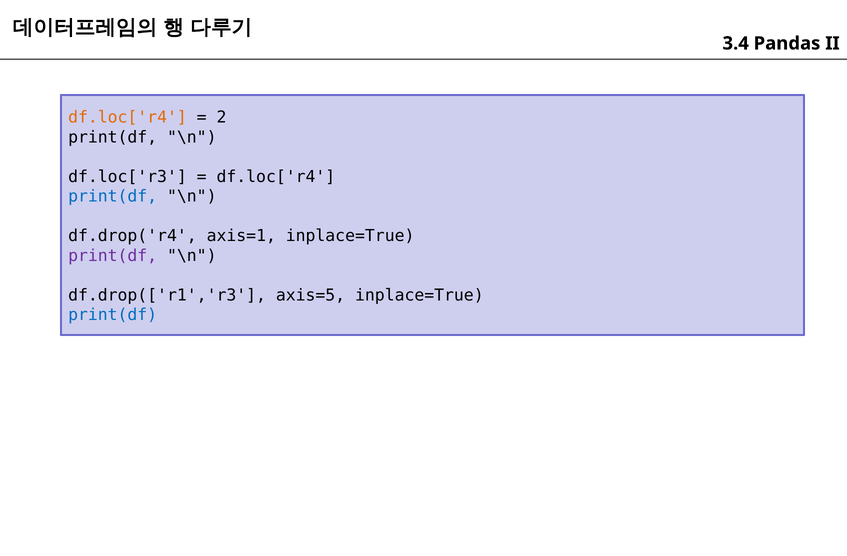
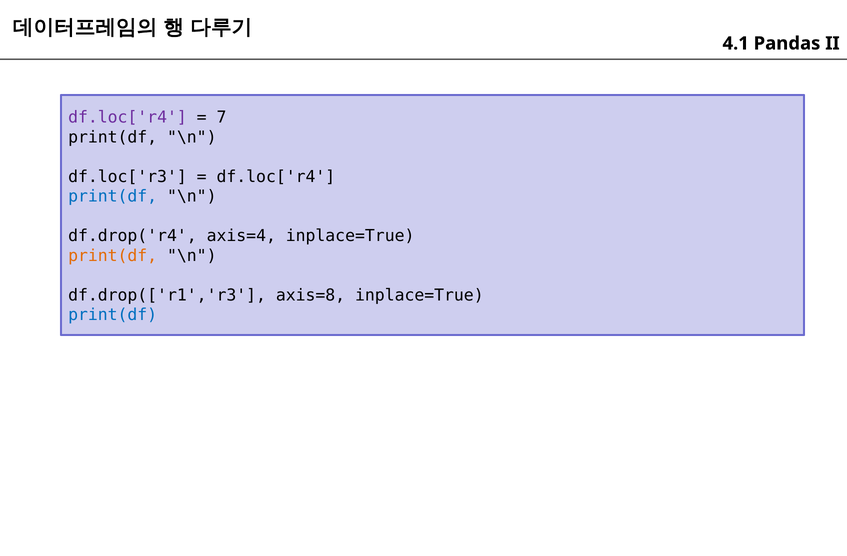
3.4: 3.4 -> 4.1
df.loc['r4 at (127, 117) colour: orange -> purple
2: 2 -> 7
axis=1: axis=1 -> axis=4
print(df at (113, 256) colour: purple -> orange
axis=5: axis=5 -> axis=8
